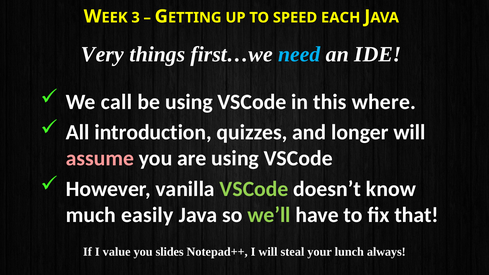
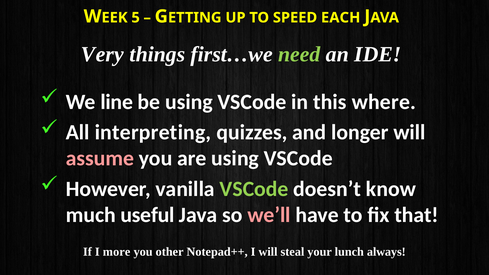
3: 3 -> 5
need colour: light blue -> light green
call: call -> line
introduction: introduction -> interpreting
easily: easily -> useful
we’ll colour: light green -> pink
value: value -> more
slides: slides -> other
